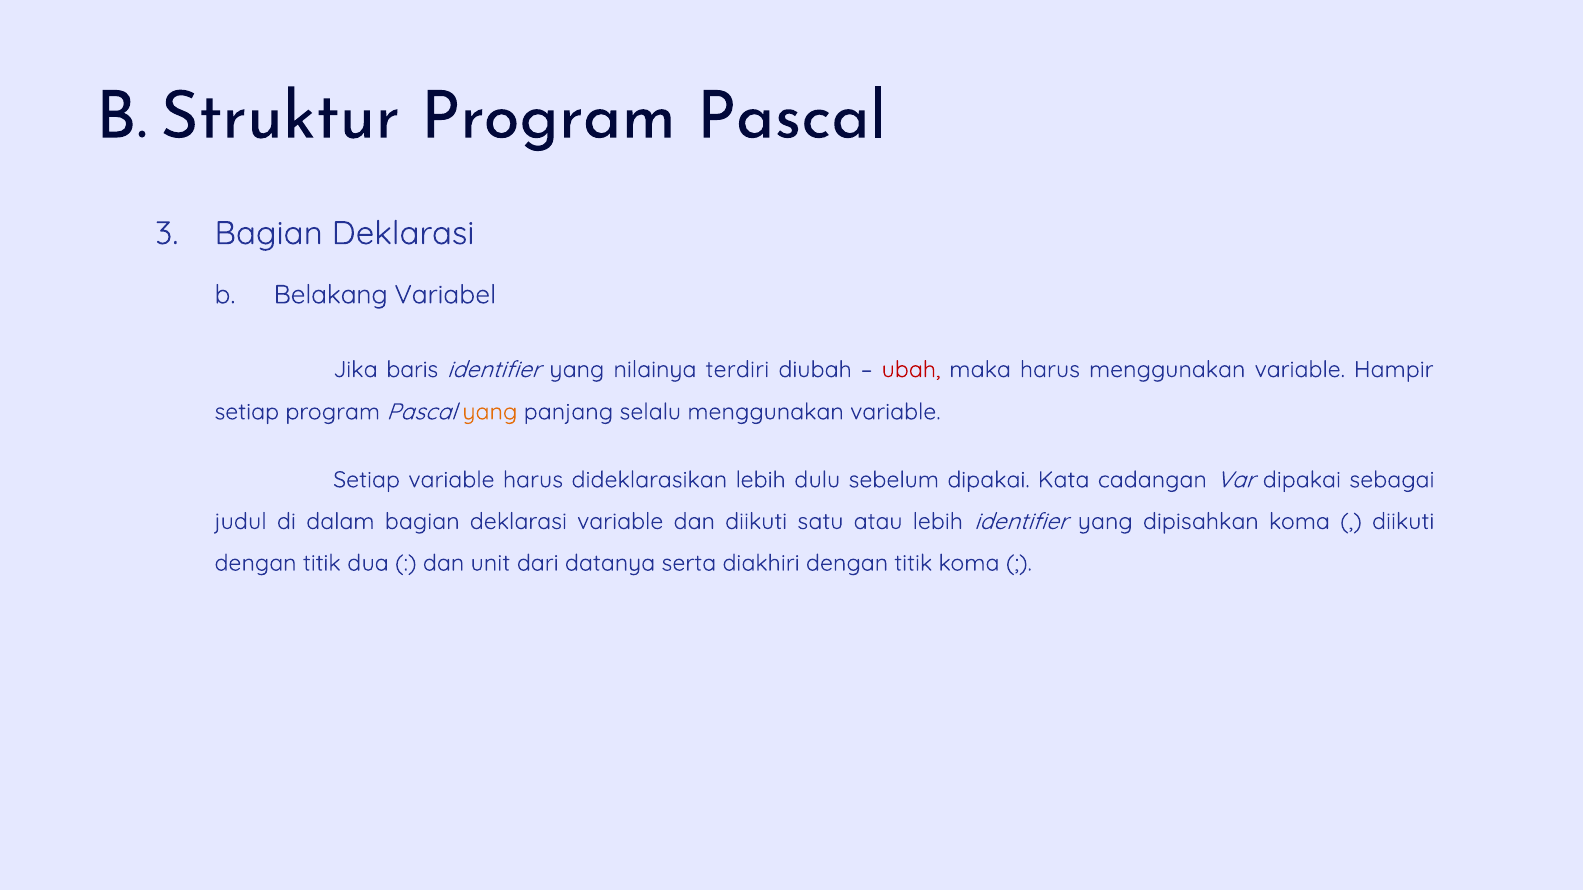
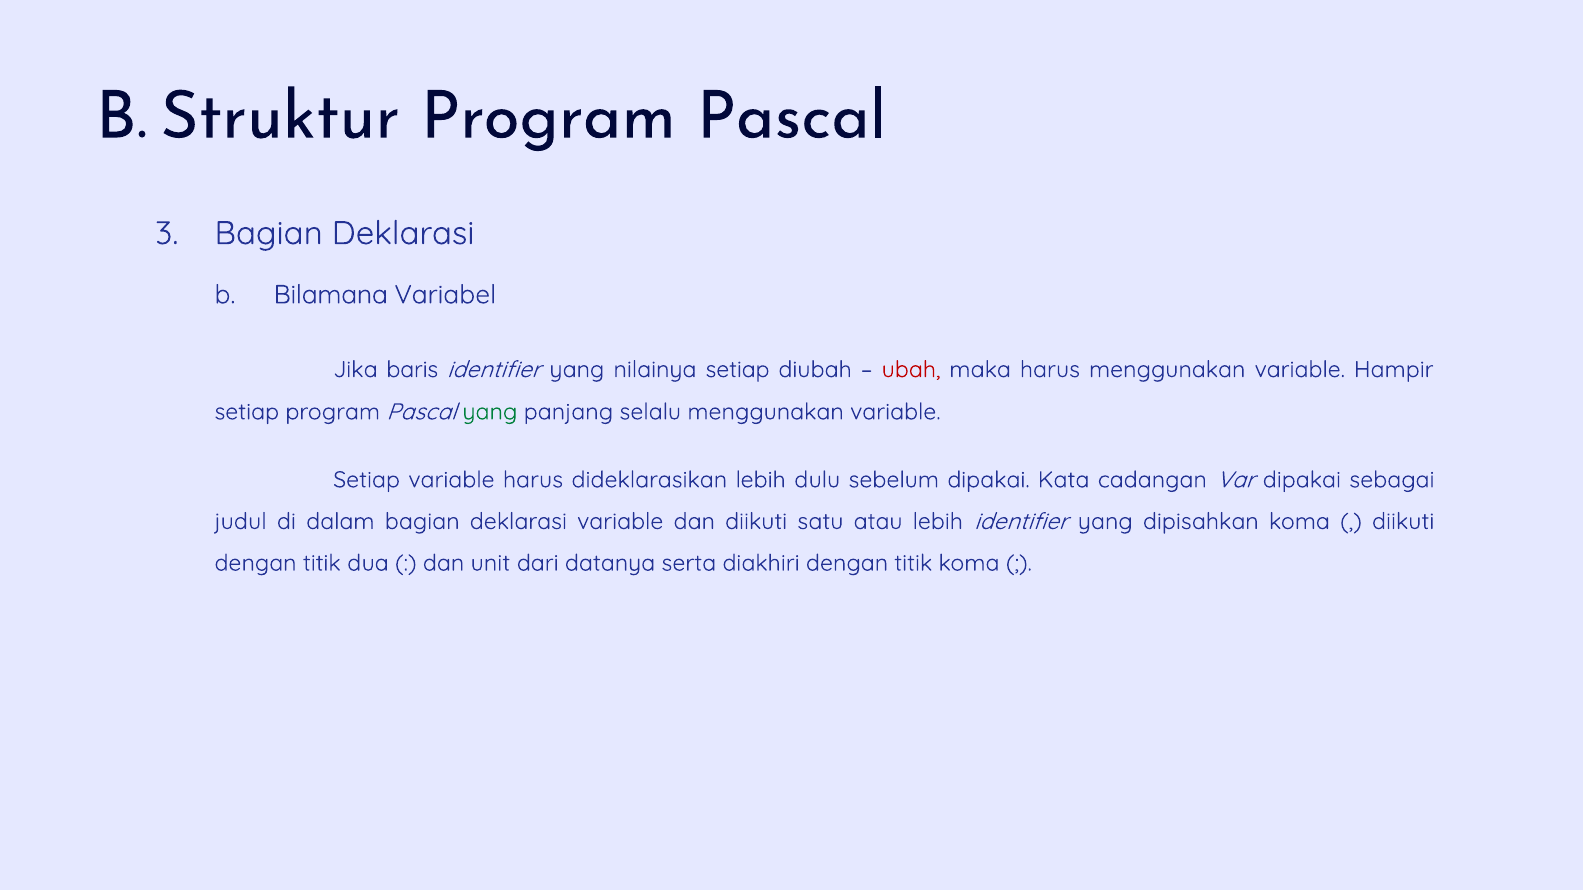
Belakang: Belakang -> Bilamana
nilainya terdiri: terdiri -> setiap
yang at (490, 412) colour: orange -> green
